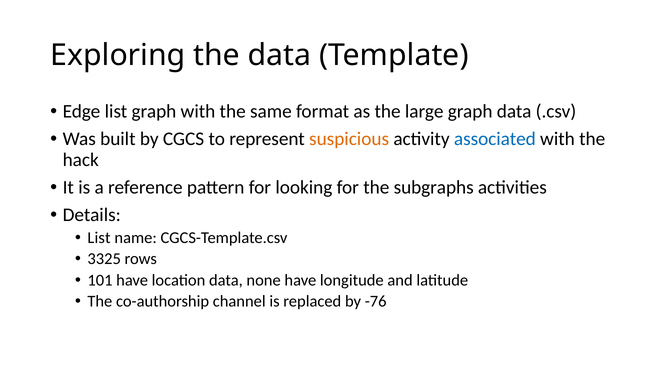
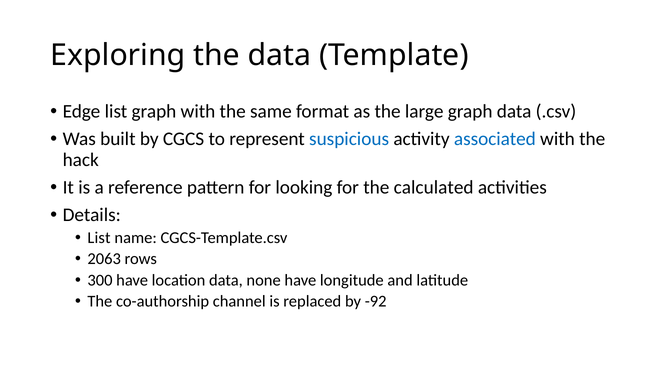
suspicious colour: orange -> blue
subgraphs: subgraphs -> calculated
3325: 3325 -> 2063
101: 101 -> 300
-76: -76 -> -92
